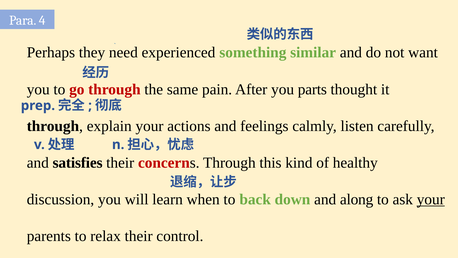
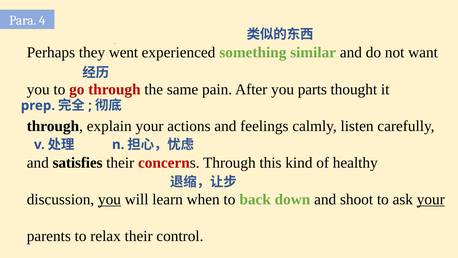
need: need -> went
you at (109, 199) underline: none -> present
along: along -> shoot
